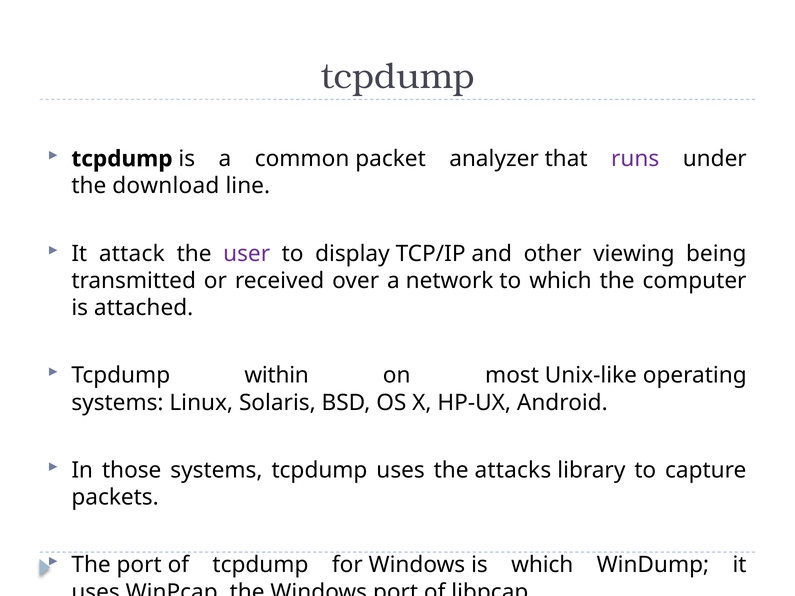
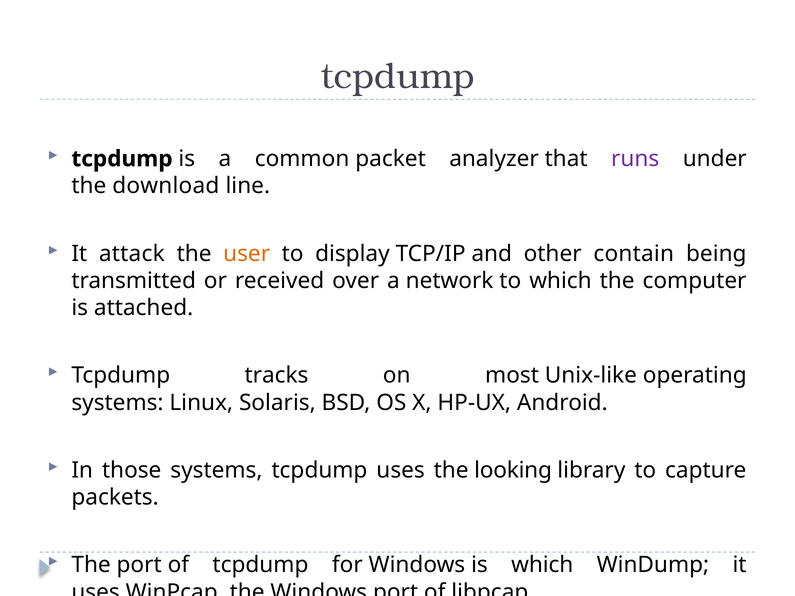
user colour: purple -> orange
viewing: viewing -> contain
within: within -> tracks
attacks: attacks -> looking
